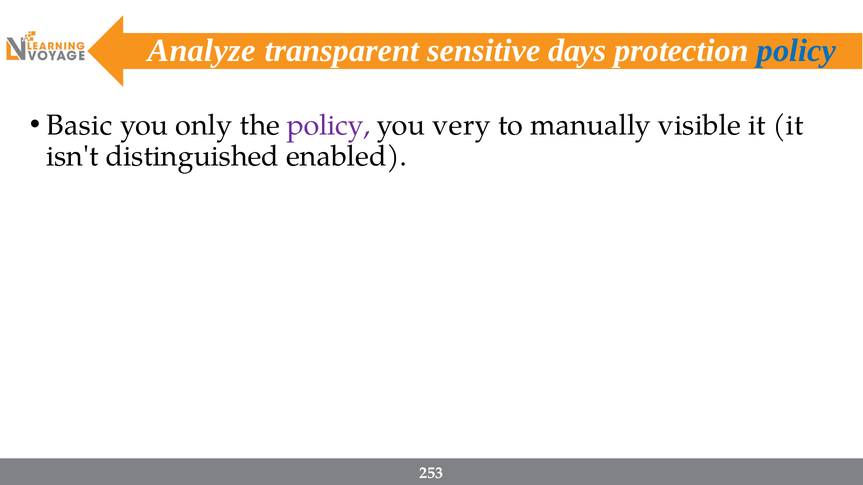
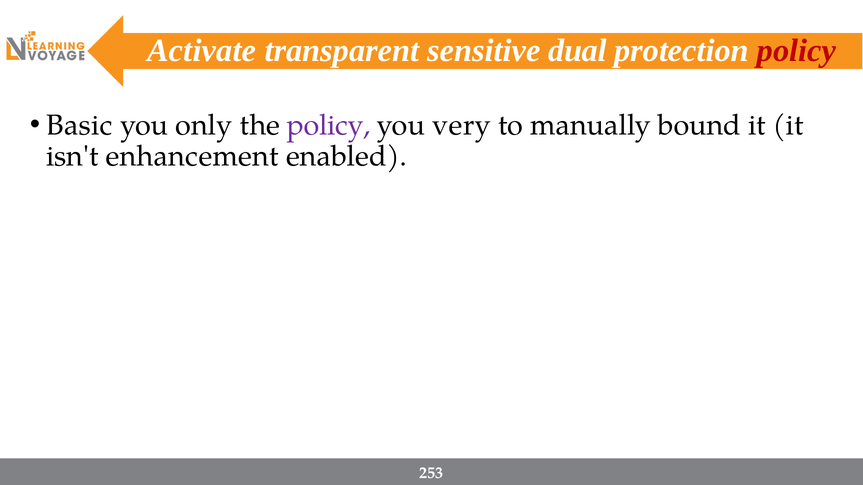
Analyze: Analyze -> Activate
days: days -> dual
policy at (796, 51) colour: blue -> red
visible: visible -> bound
distinguished: distinguished -> enhancement
